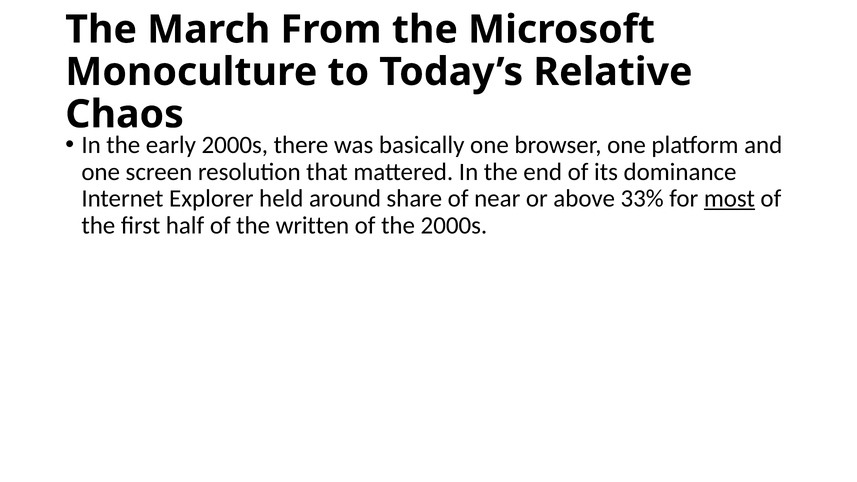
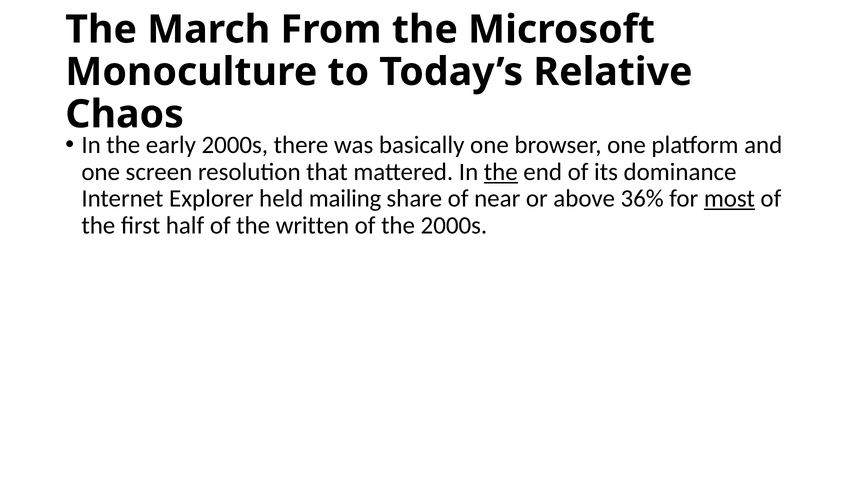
the at (501, 172) underline: none -> present
around: around -> mailing
33%: 33% -> 36%
